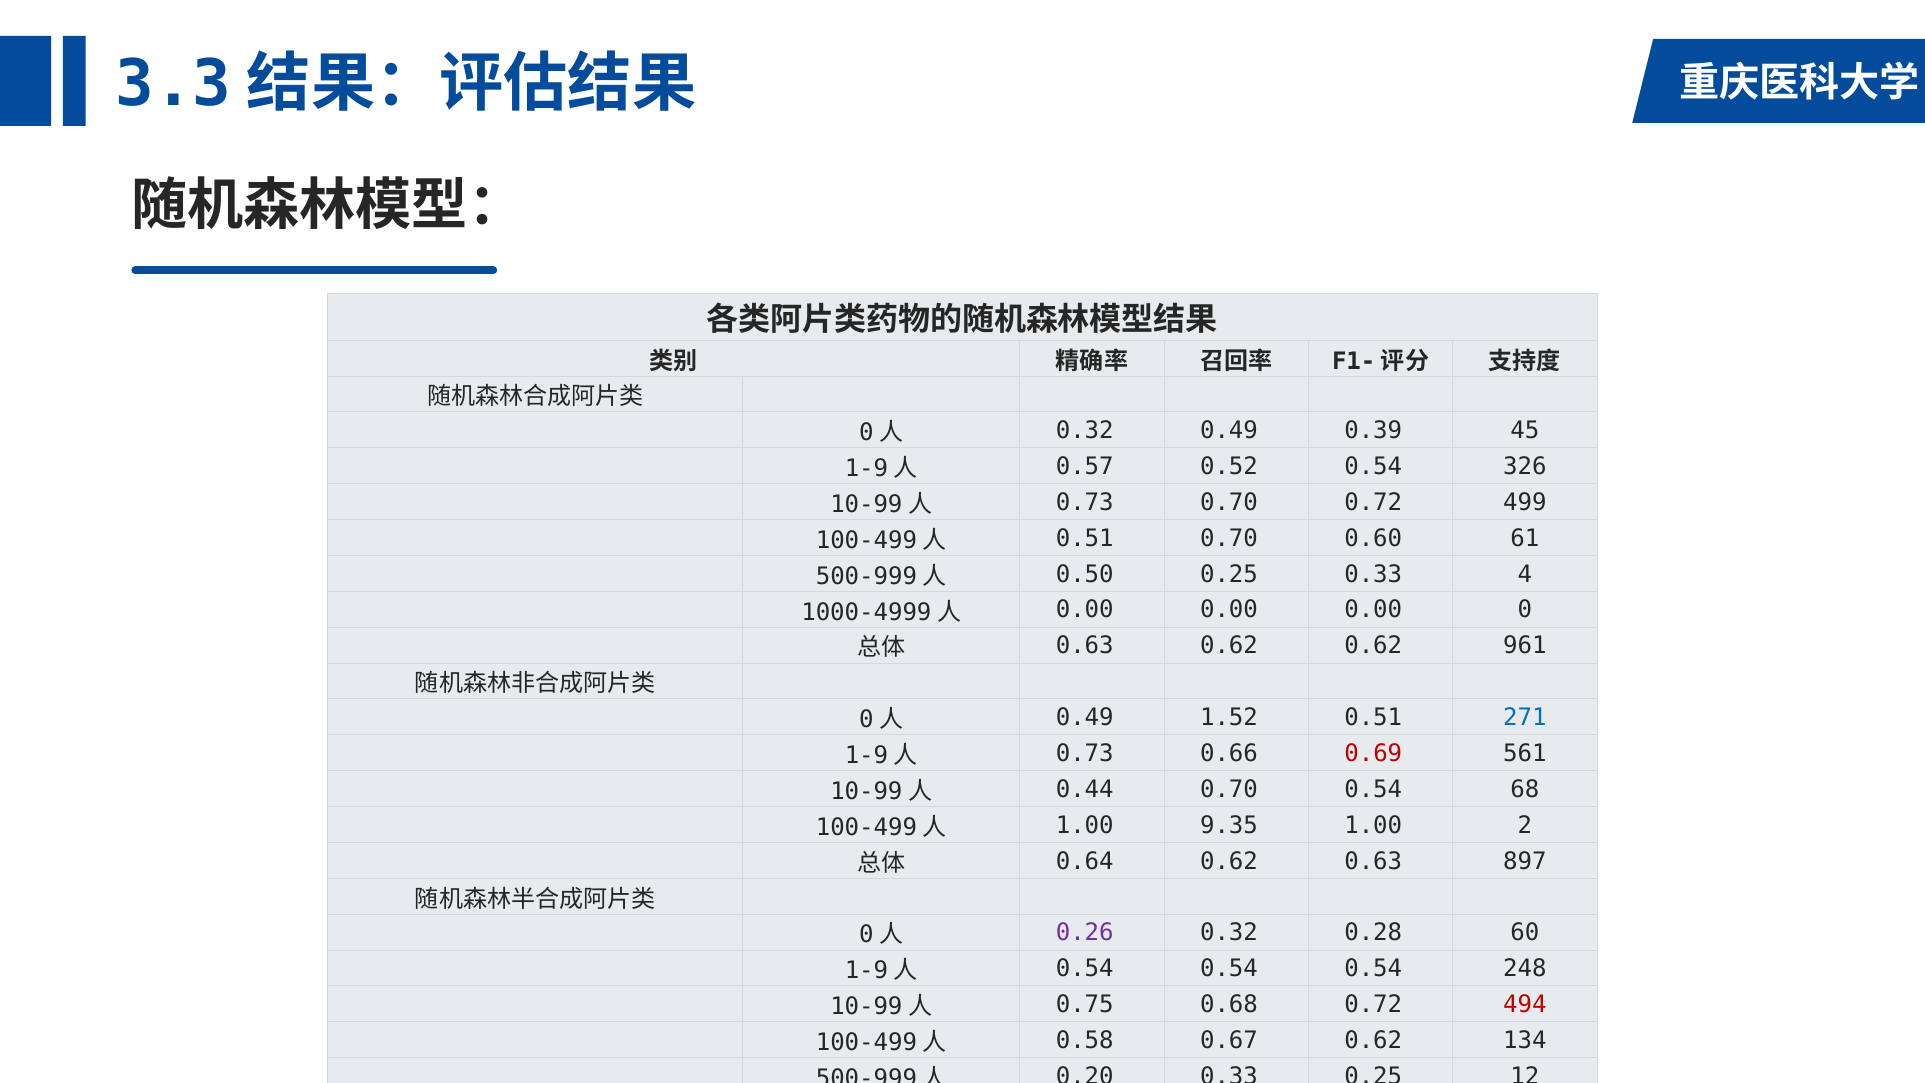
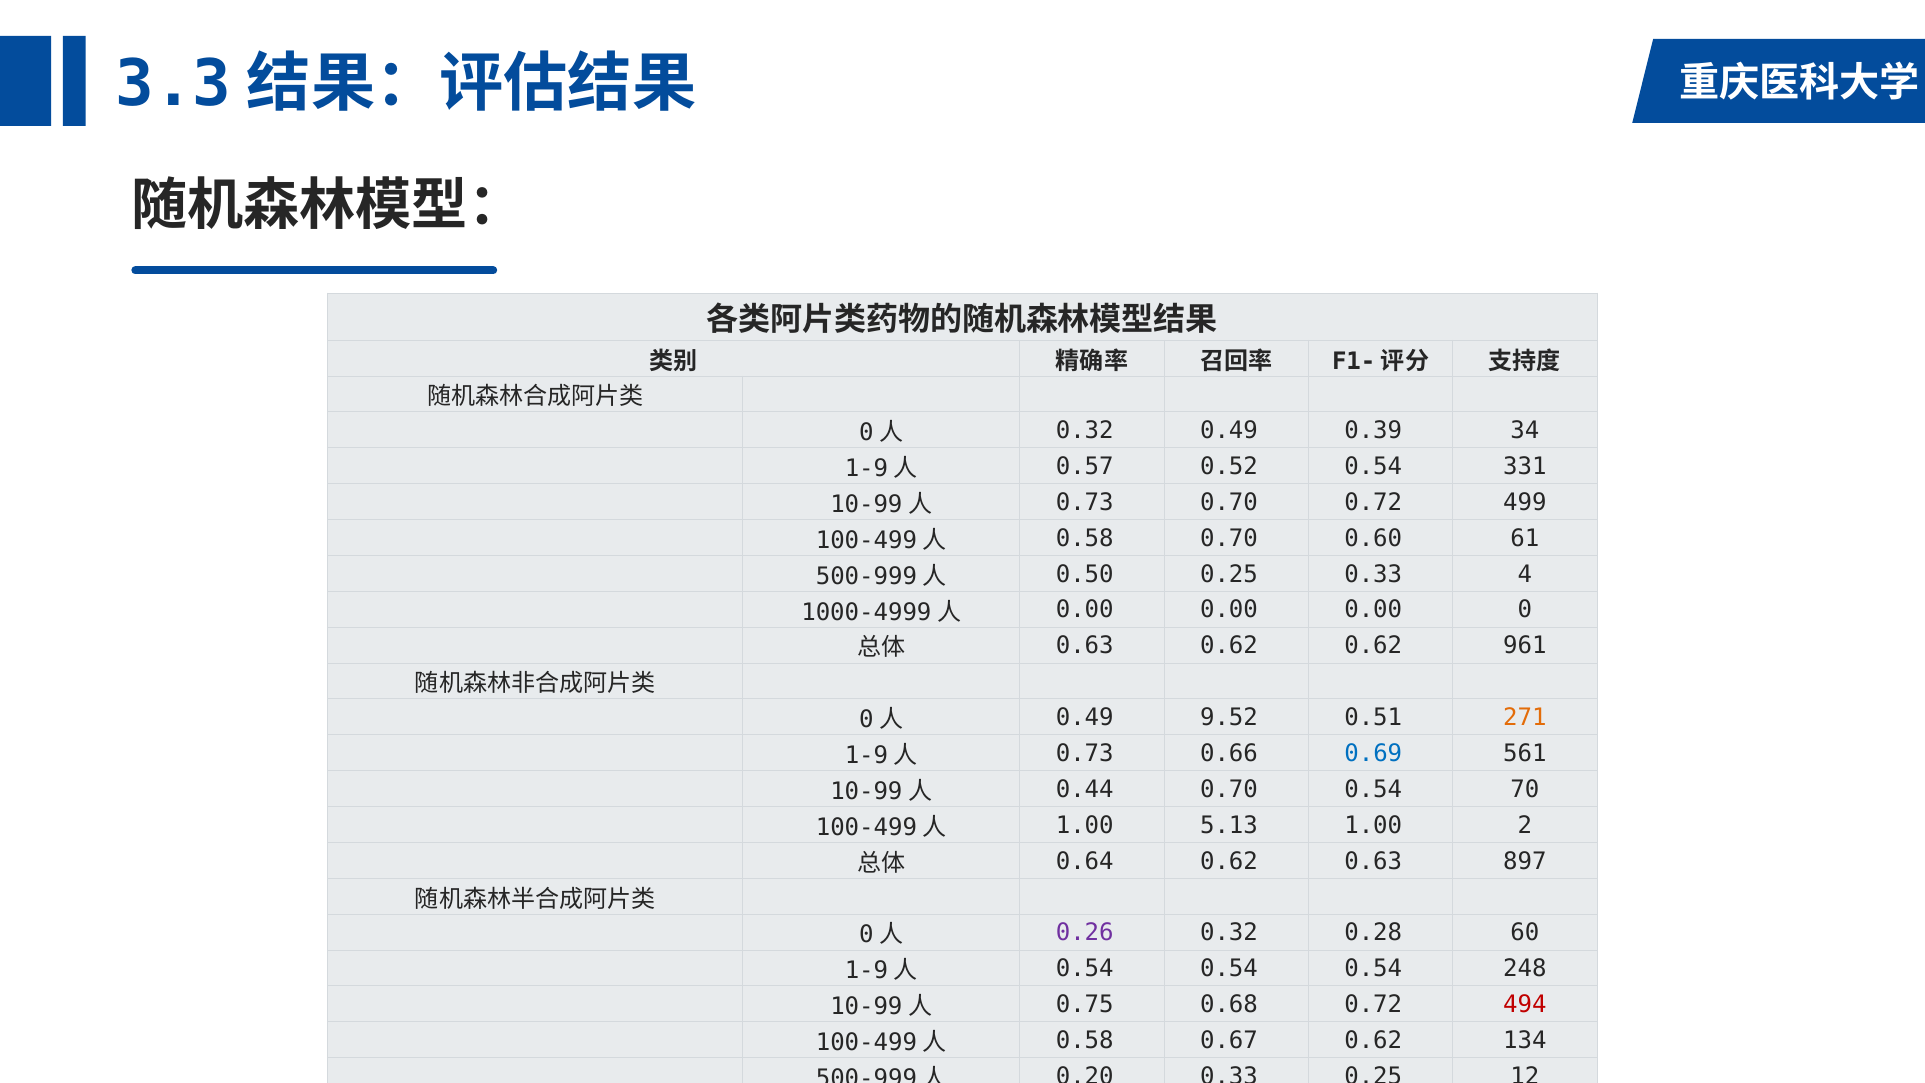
45: 45 -> 34
326: 326 -> 331
0.51 at (1085, 538): 0.51 -> 0.58
1.52: 1.52 -> 9.52
271 colour: blue -> orange
0.69 colour: red -> blue
68: 68 -> 70
9.35: 9.35 -> 5.13
